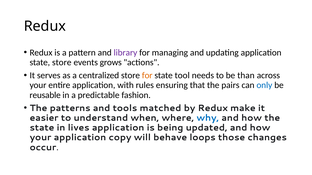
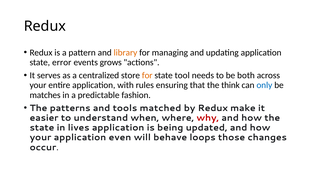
library colour: purple -> orange
state store: store -> error
than: than -> both
pairs: pairs -> think
reusable: reusable -> matches
why colour: blue -> red
copy: copy -> even
